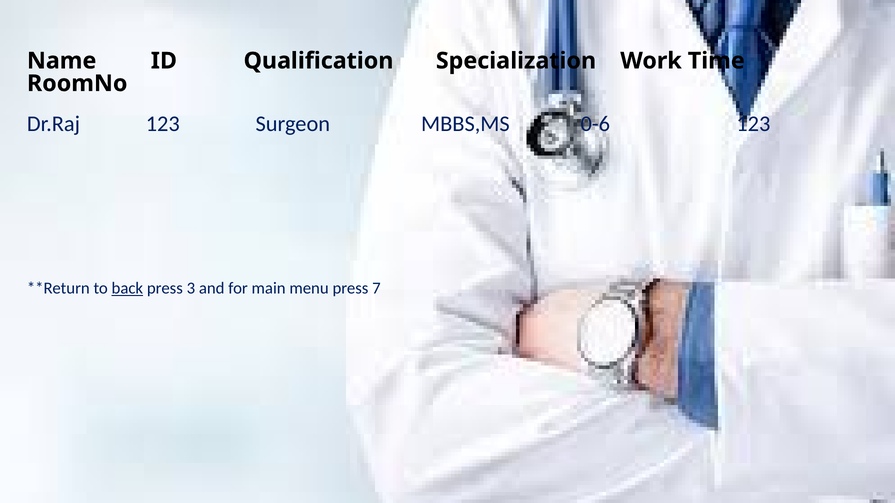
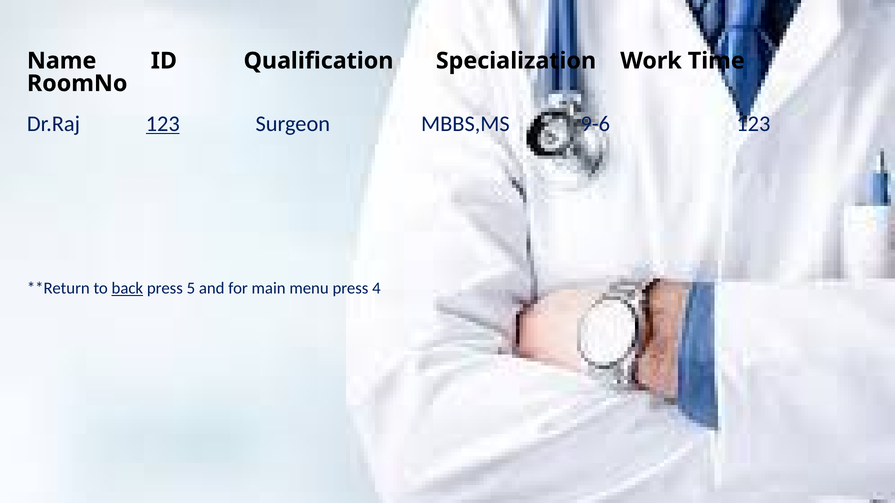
123 at (163, 124) underline: none -> present
0-6: 0-6 -> 9-6
3: 3 -> 5
7: 7 -> 4
